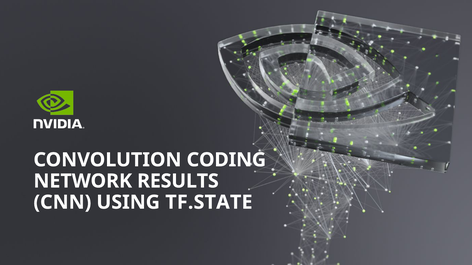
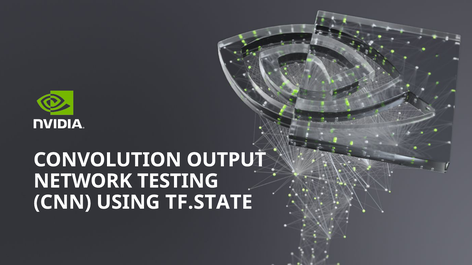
CODING: CODING -> OUTPUT
RESULTS: RESULTS -> TESTING
